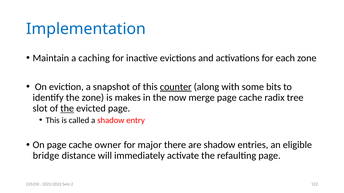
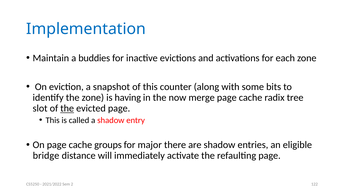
caching: caching -> buddies
counter underline: present -> none
makes: makes -> having
owner: owner -> groups
